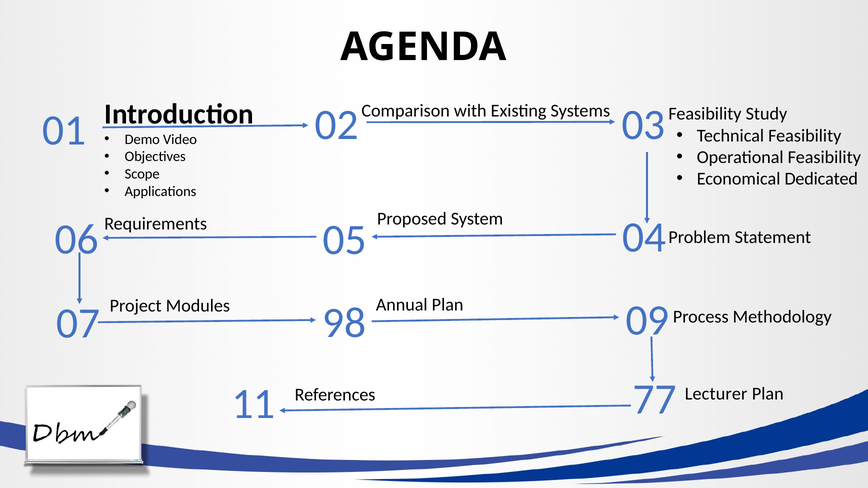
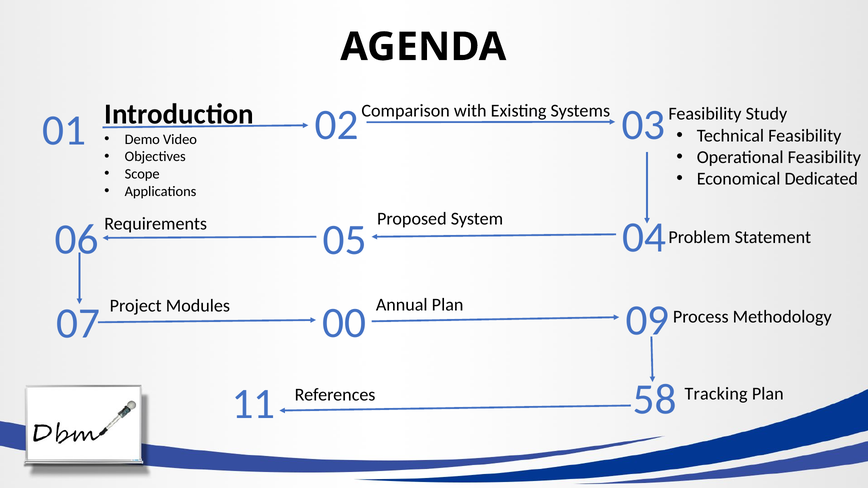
98: 98 -> 00
77: 77 -> 58
Lecturer: Lecturer -> Tracking
